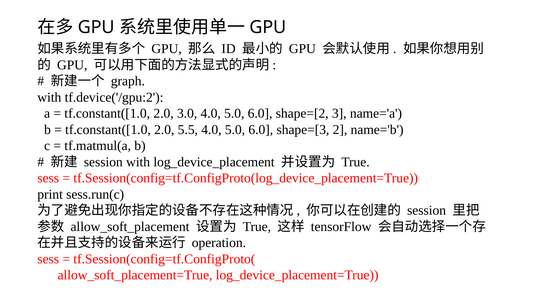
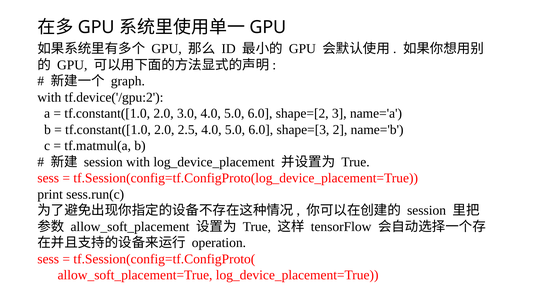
5.5: 5.5 -> 2.5
